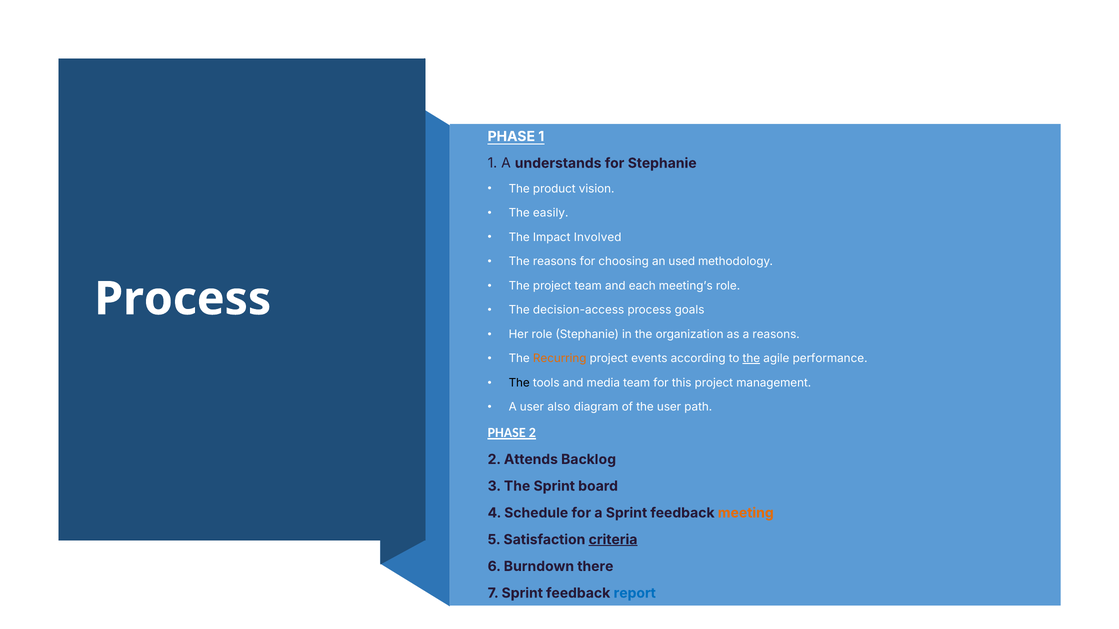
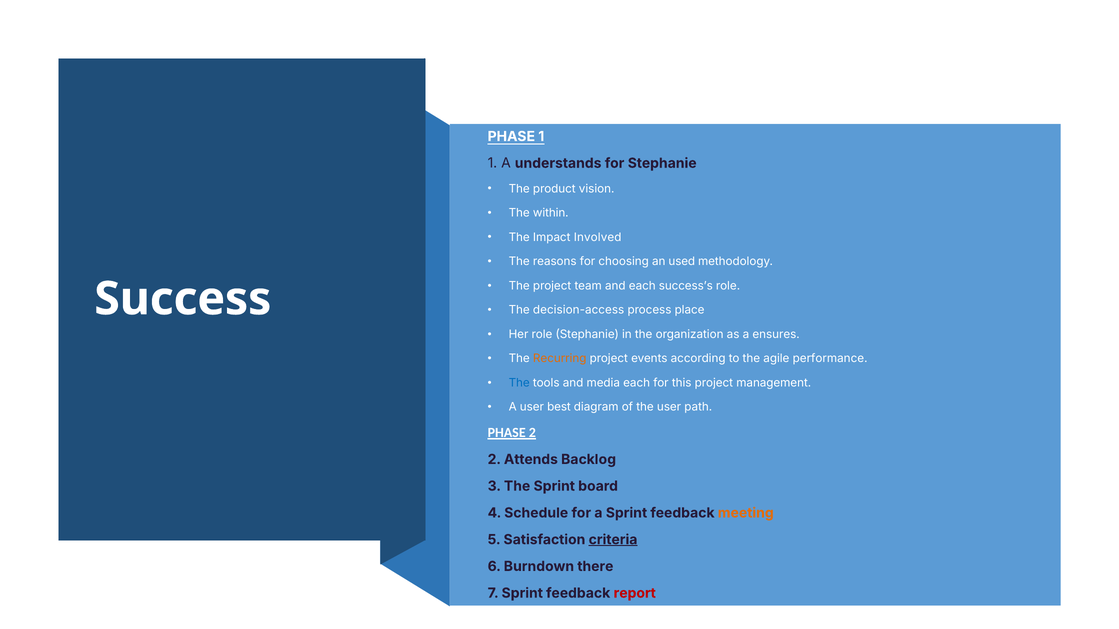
easily: easily -> within
meeting’s: meeting’s -> success’s
Process at (183, 299): Process -> Success
goals: goals -> place
a reasons: reasons -> ensures
the at (751, 359) underline: present -> none
The at (519, 383) colour: black -> blue
media team: team -> each
also: also -> best
report colour: blue -> red
